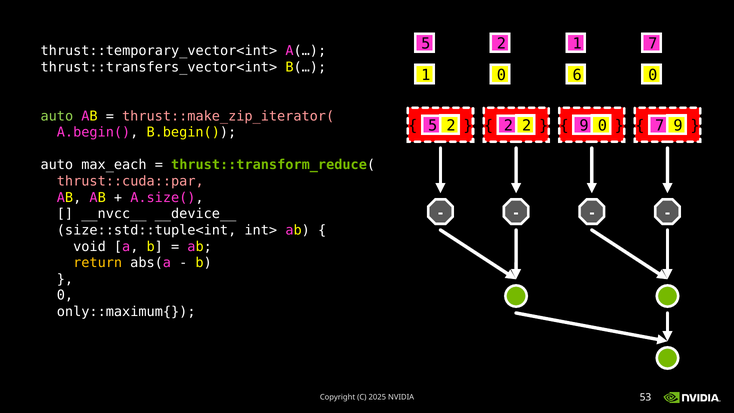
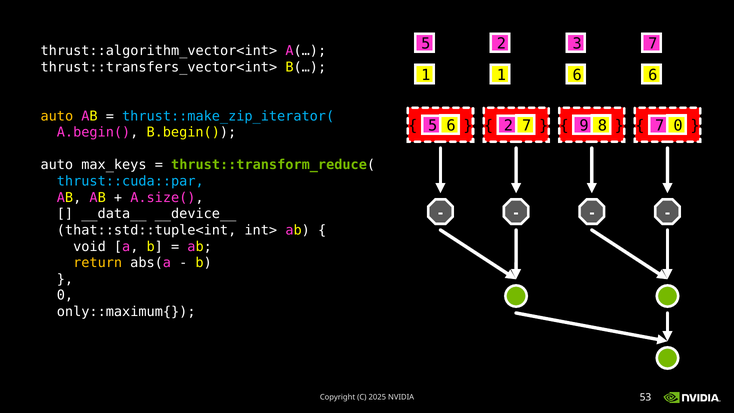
2 1: 1 -> 3
thrust::temporary_vector<int>: thrust::temporary_vector<int> -> thrust::algorithm_vector<int>
1 0: 0 -> 1
6 0: 0 -> 6
auto at (57, 116) colour: light green -> yellow
thrust::make_zip_iterator( colour: pink -> light blue
2 at (451, 126): 2 -> 6
2 2: 2 -> 7
9 0: 0 -> 8
7 9: 9 -> 0
max_each: max_each -> max_keys
thrust::cuda::par colour: pink -> light blue
__nvcc__: __nvcc__ -> __data__
size::std::tuple<int: size::std::tuple<int -> that::std::tuple<int
